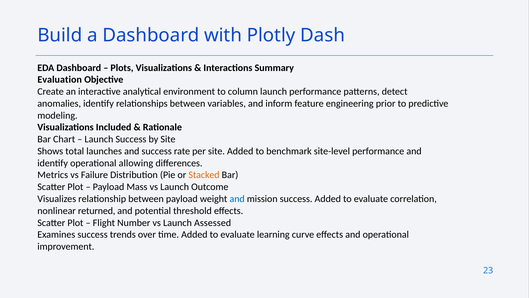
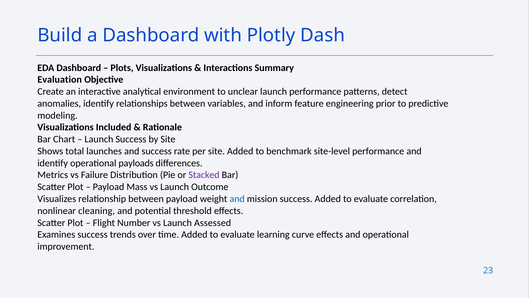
column: column -> unclear
allowing: allowing -> payloads
Stacked colour: orange -> purple
returned: returned -> cleaning
